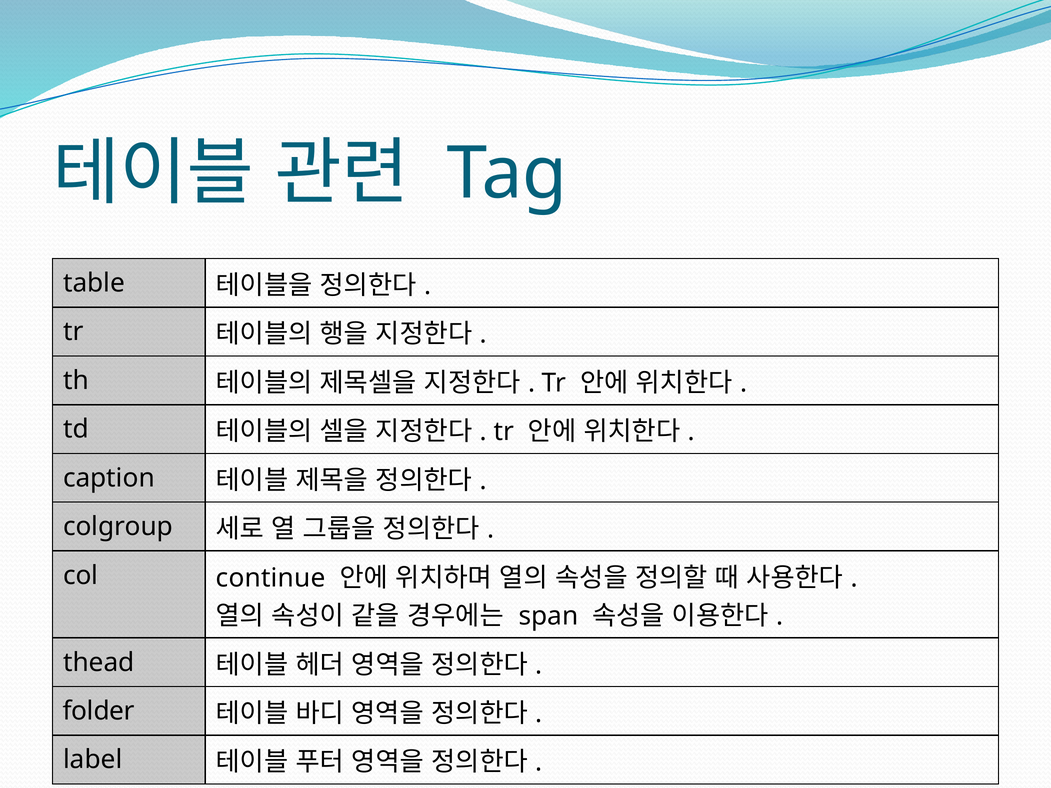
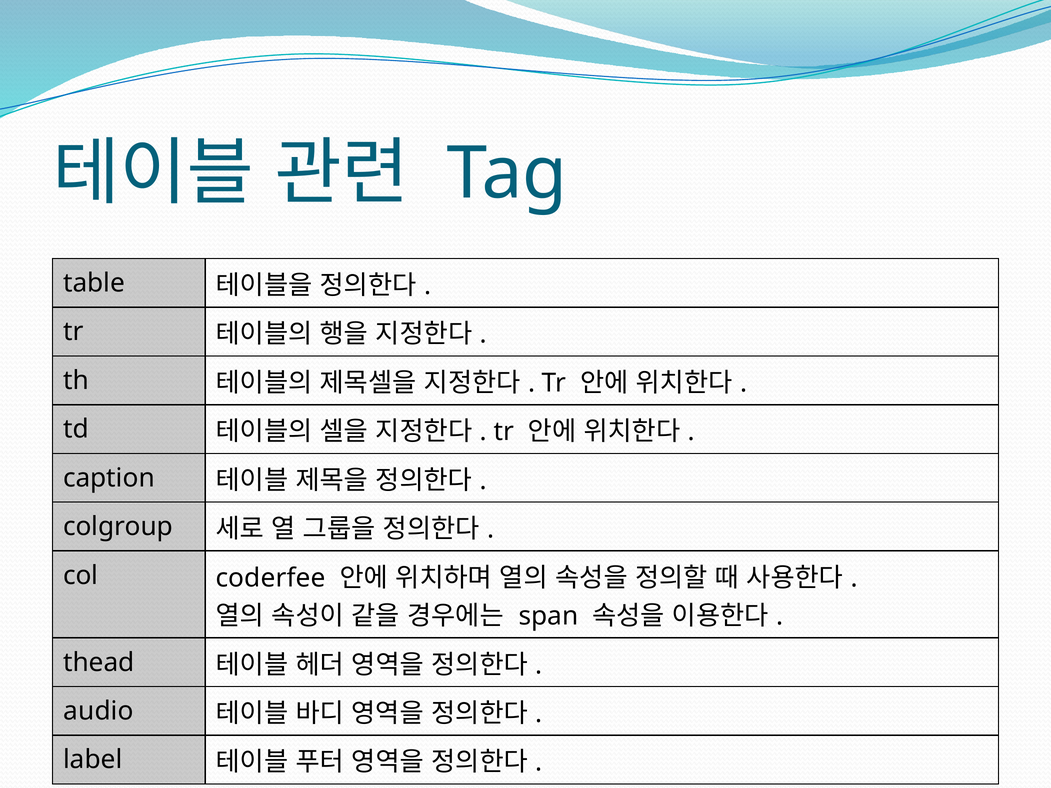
continue: continue -> coderfee
folder: folder -> audio
